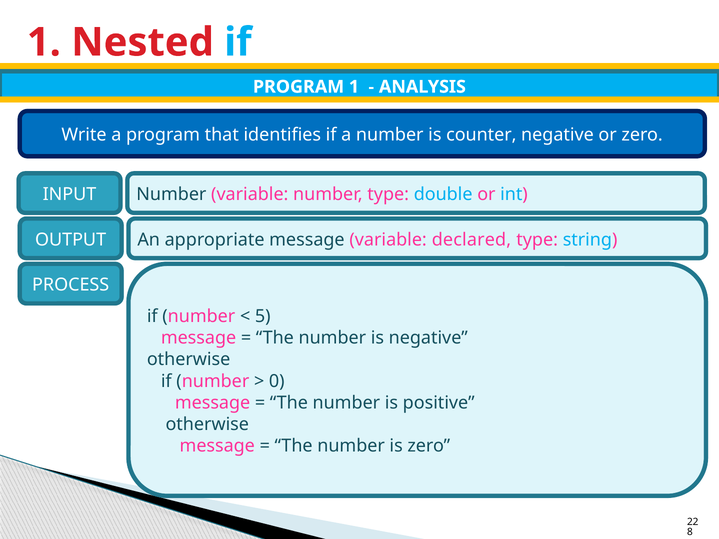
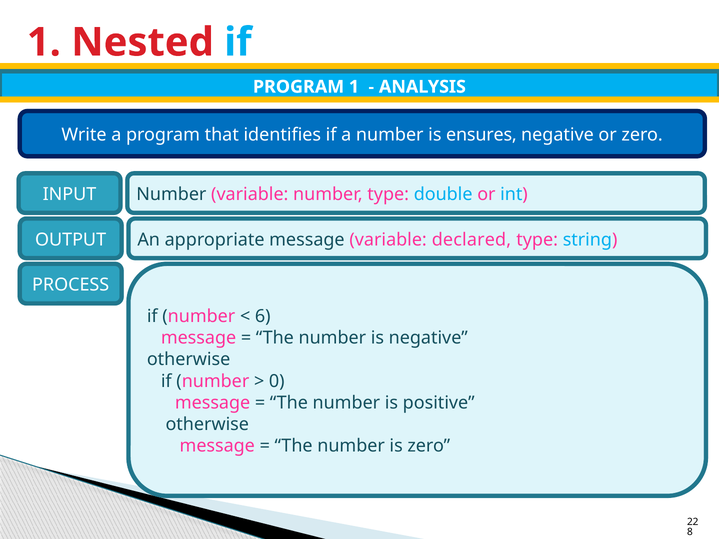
counter: counter -> ensures
5: 5 -> 6
